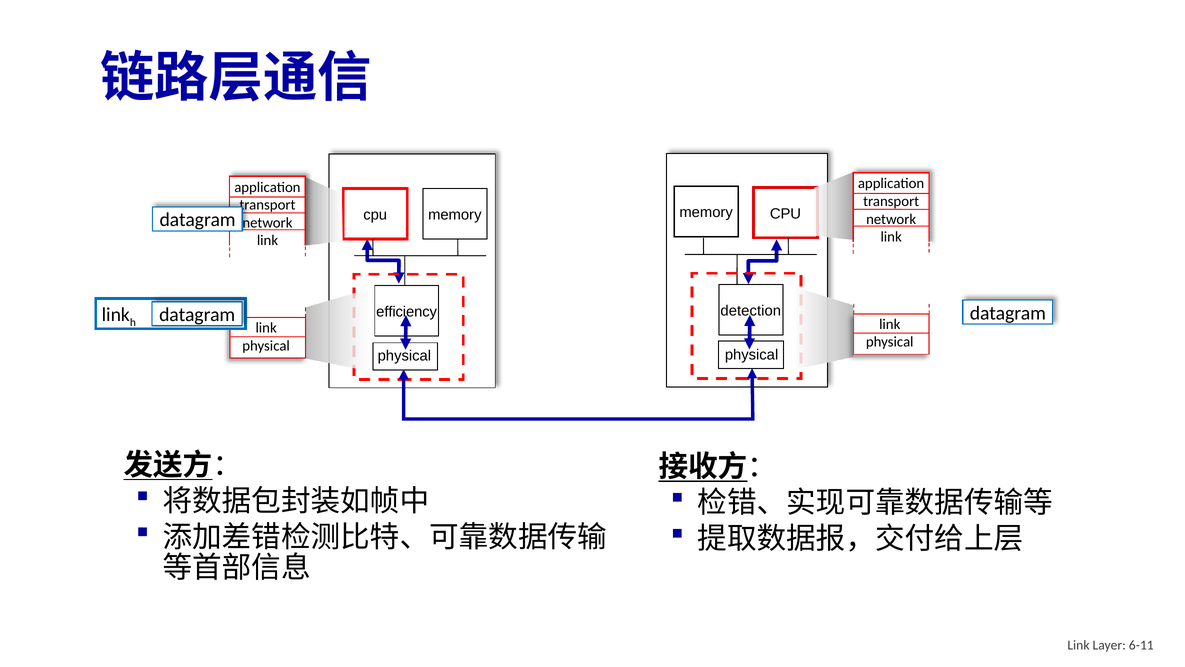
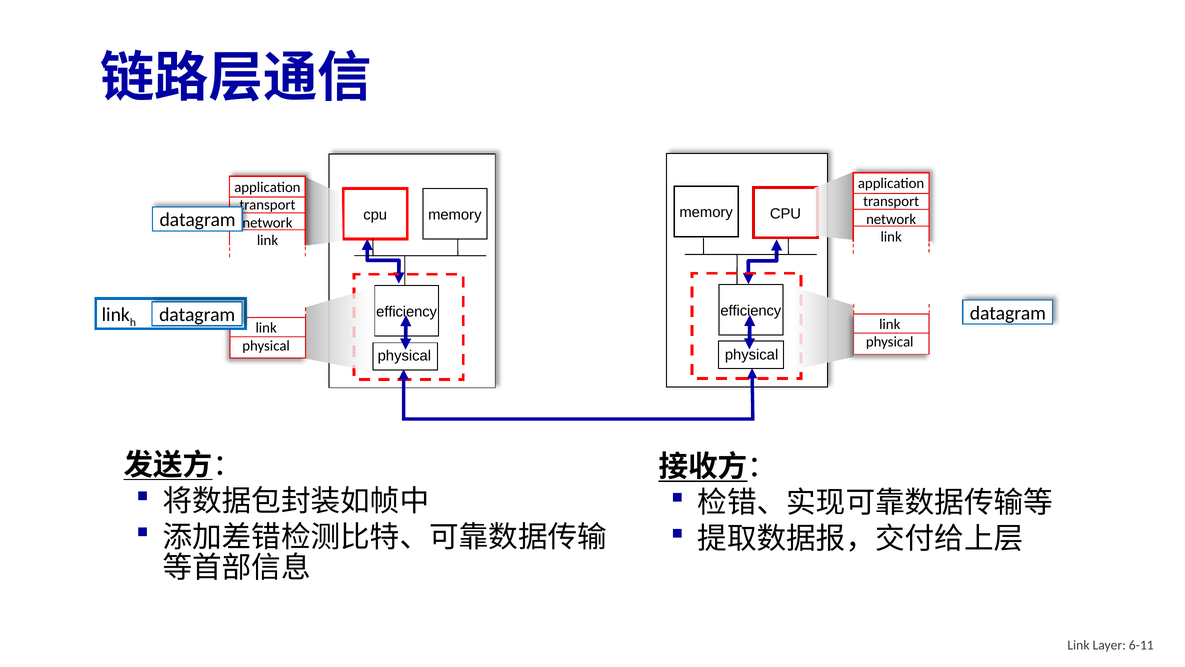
detection at (751, 310): detection -> efficiency
